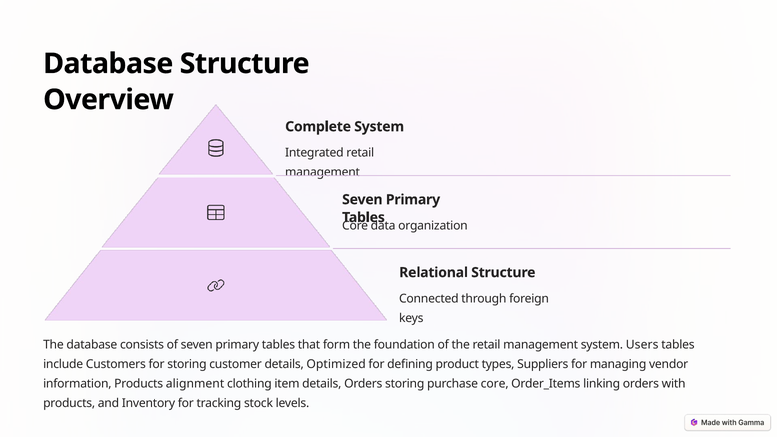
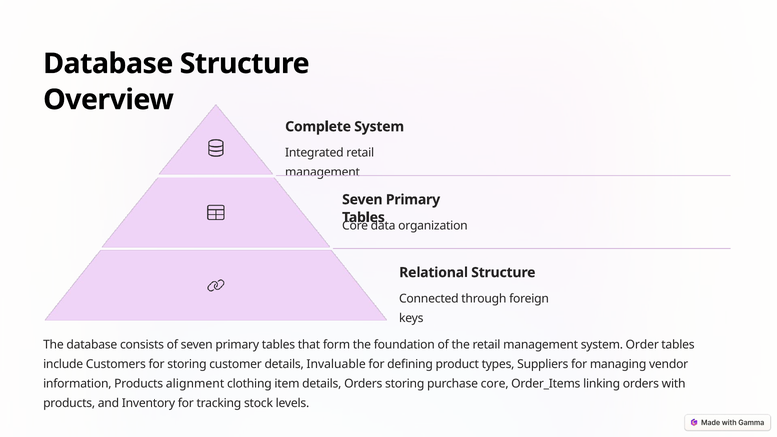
Users: Users -> Order
Optimized: Optimized -> Invaluable
